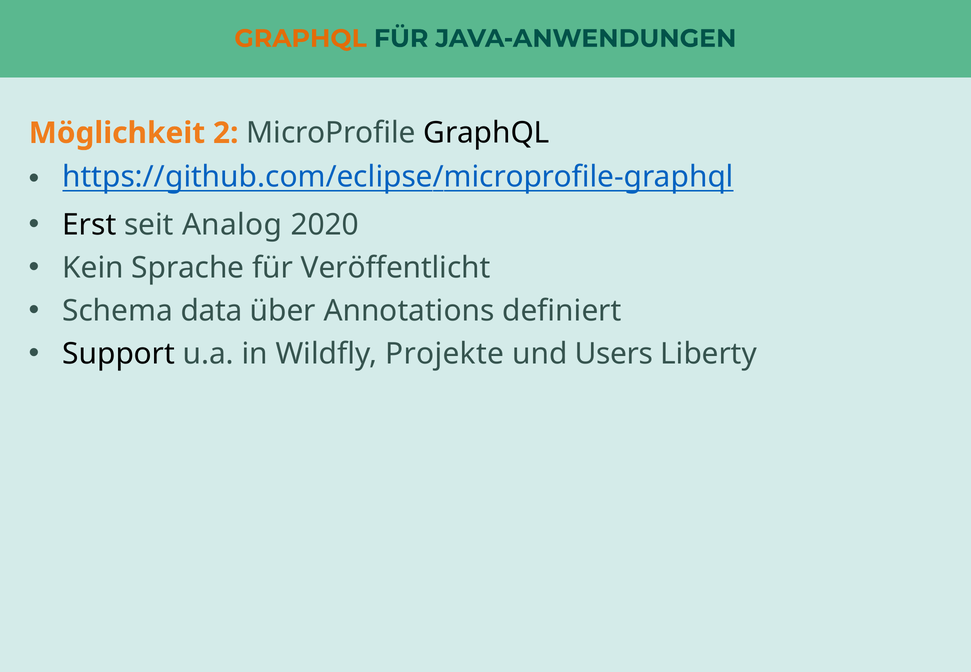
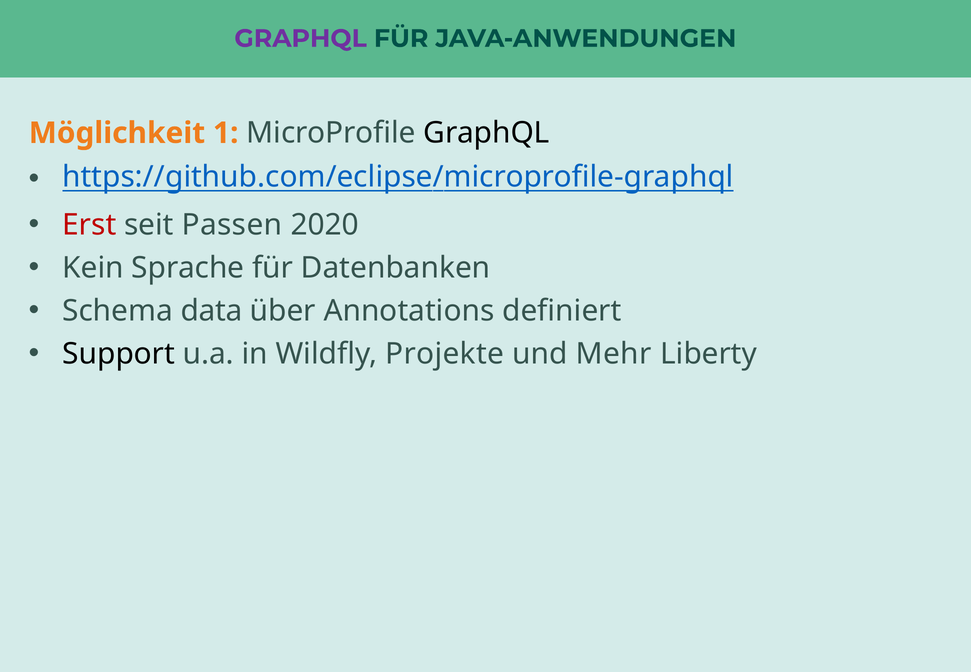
GRAPHQL at (301, 39) colour: orange -> purple
2: 2 -> 1
Erst colour: black -> red
Analog: Analog -> Passen
Veröffentlicht: Veröffentlicht -> Datenbanken
Users: Users -> Mehr
